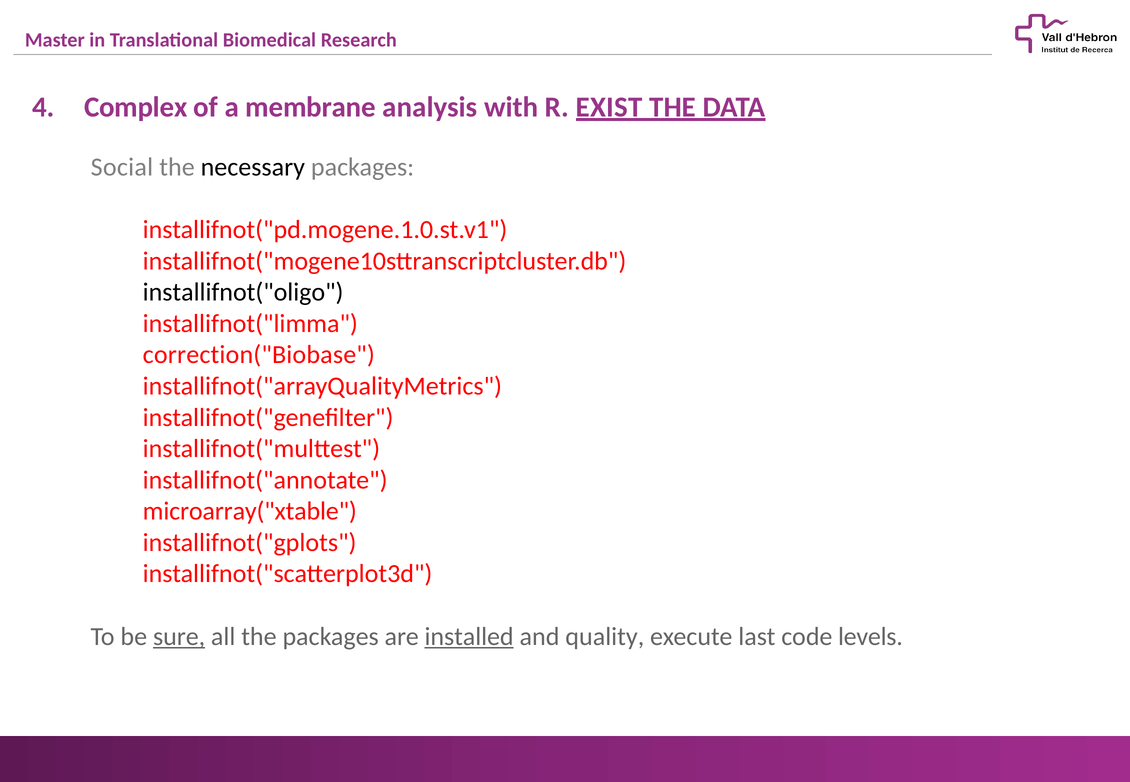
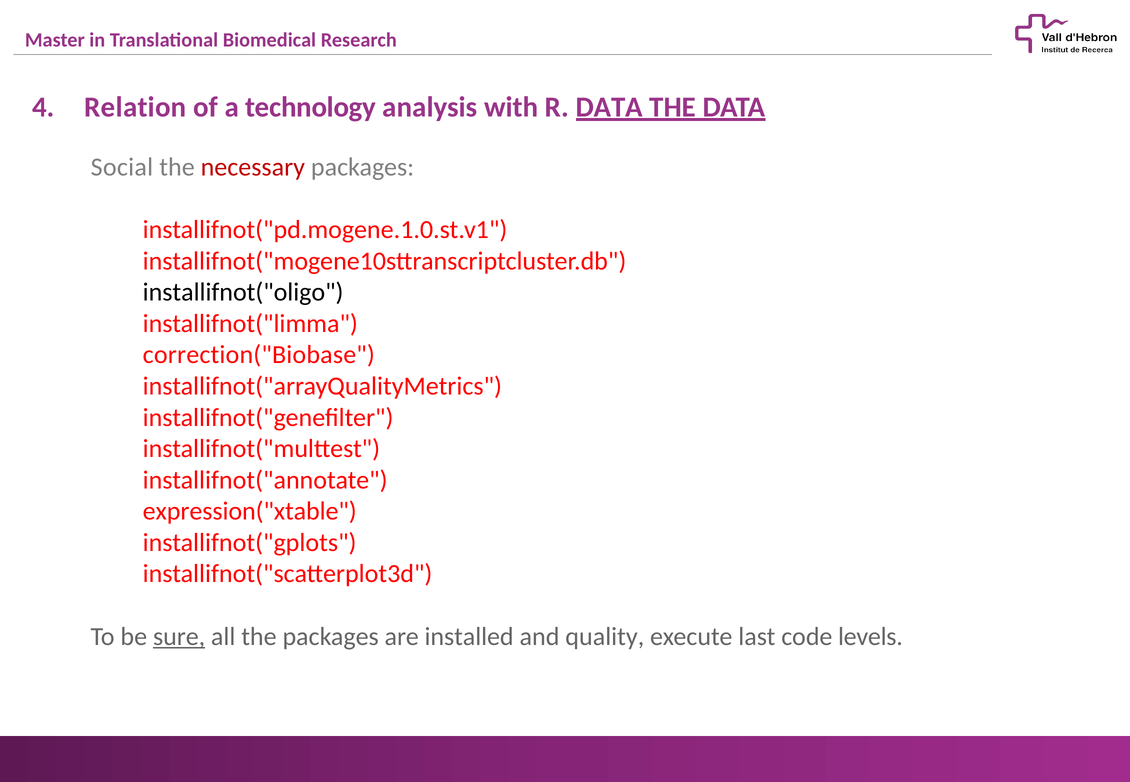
Complex: Complex -> Relation
membrane: membrane -> technology
R EXIST: EXIST -> DATA
necessary colour: black -> red
microarray("xtable: microarray("xtable -> expression("xtable
installed underline: present -> none
